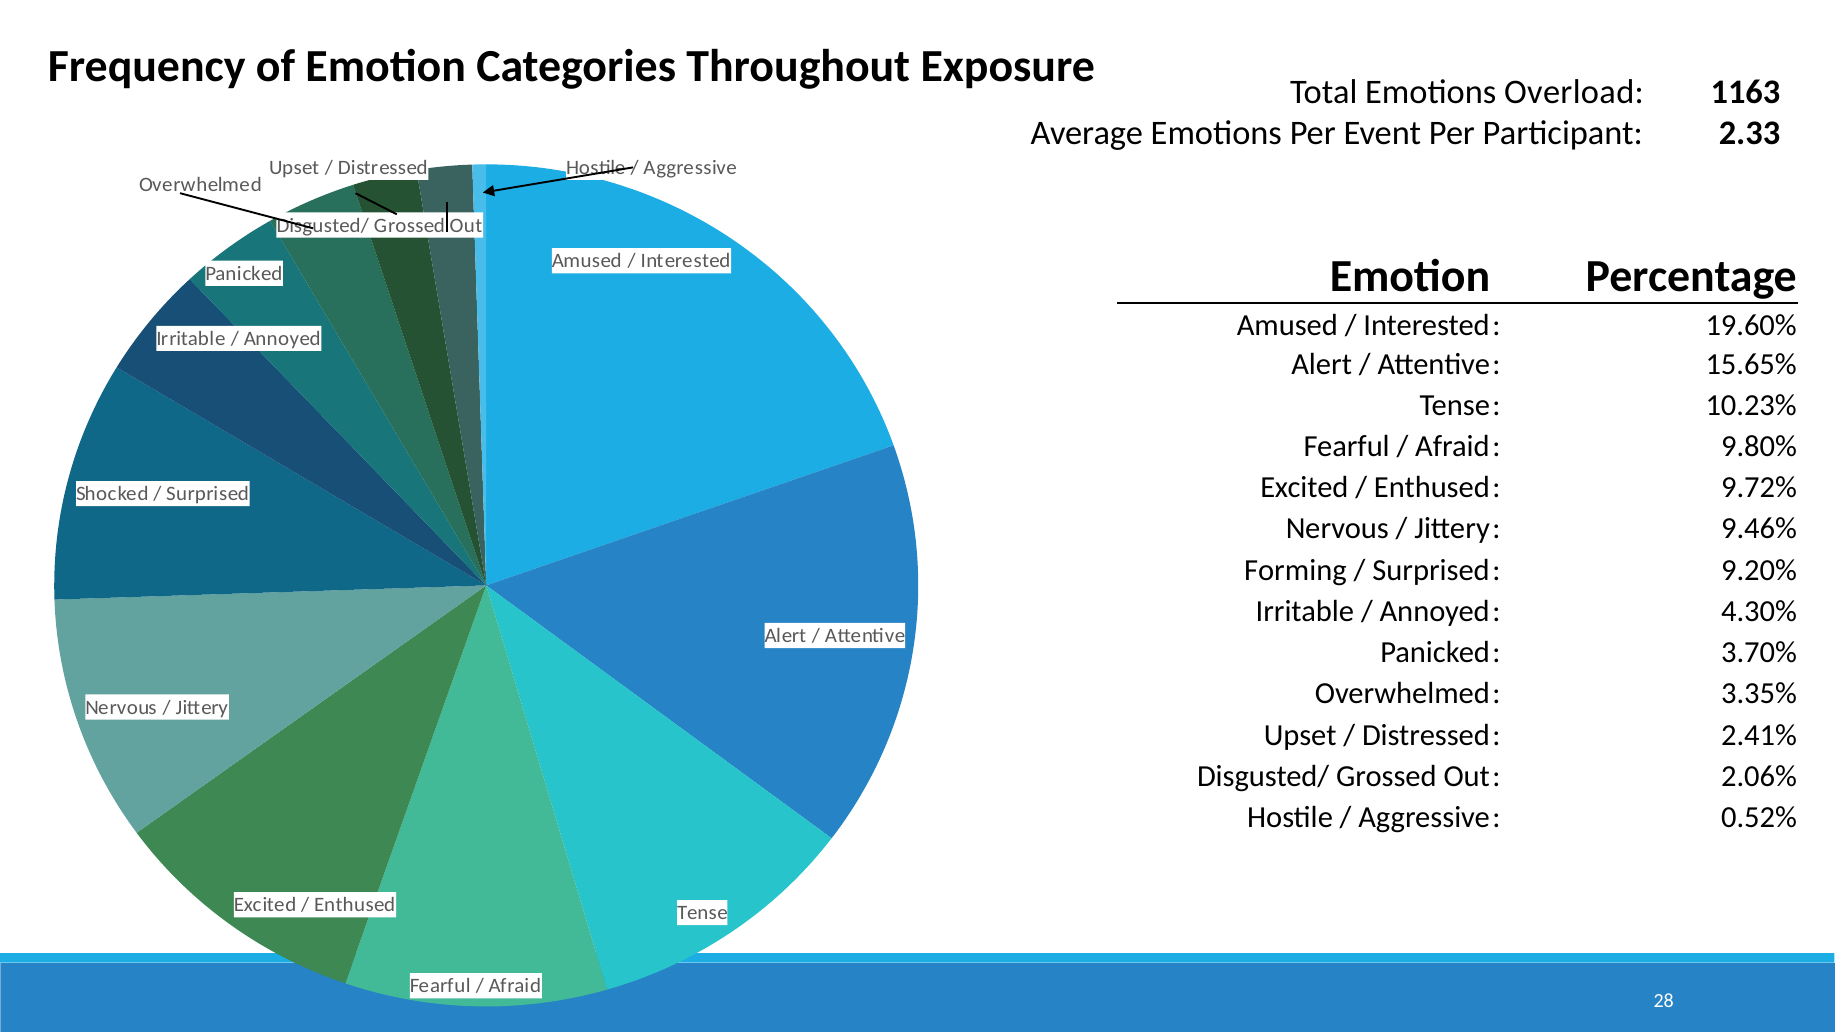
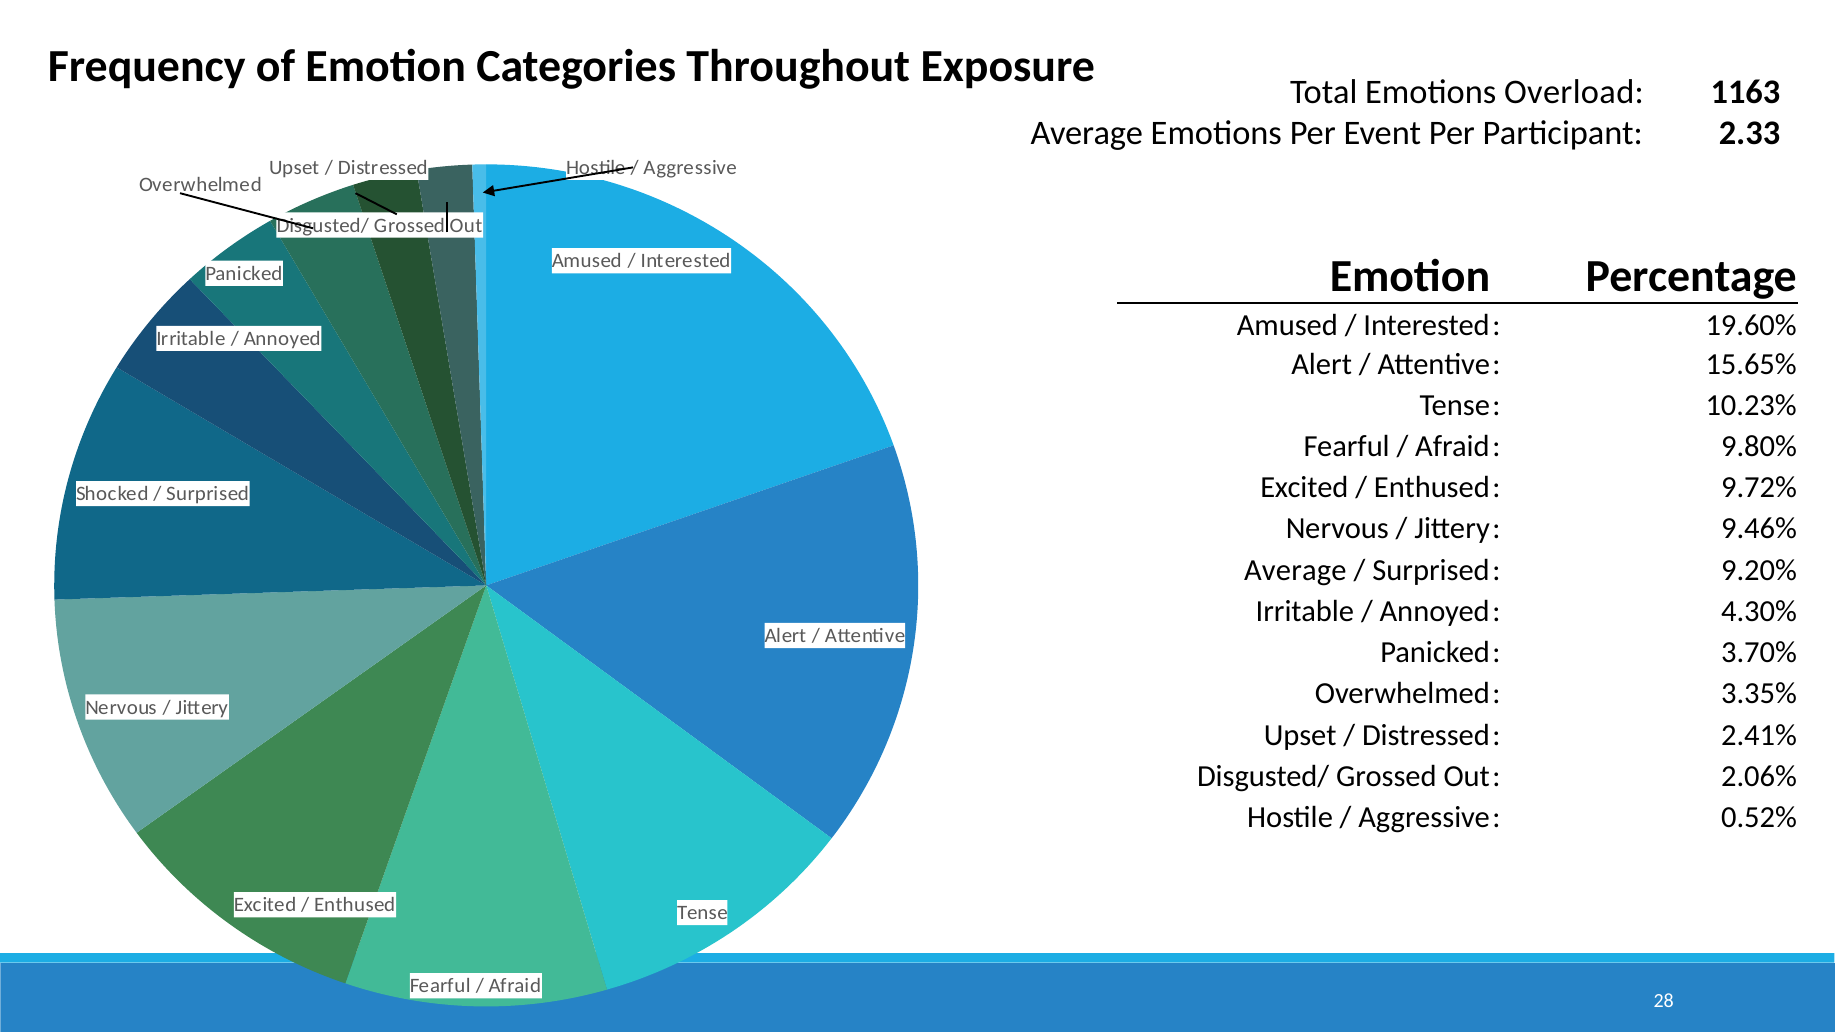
Forming at (1295, 570): Forming -> Average
